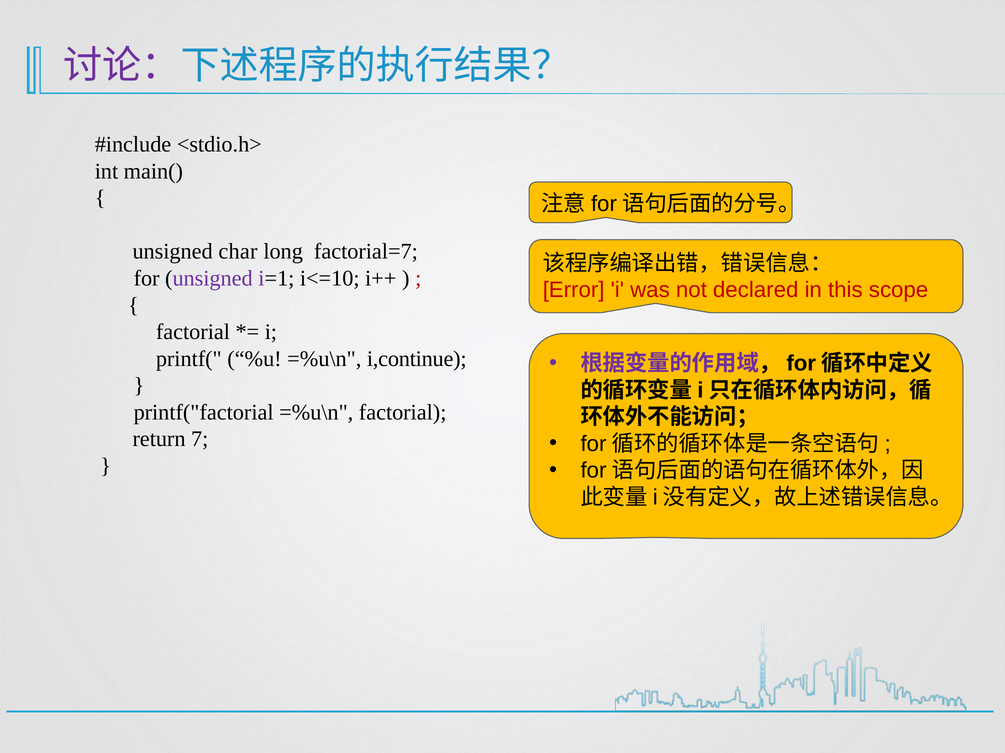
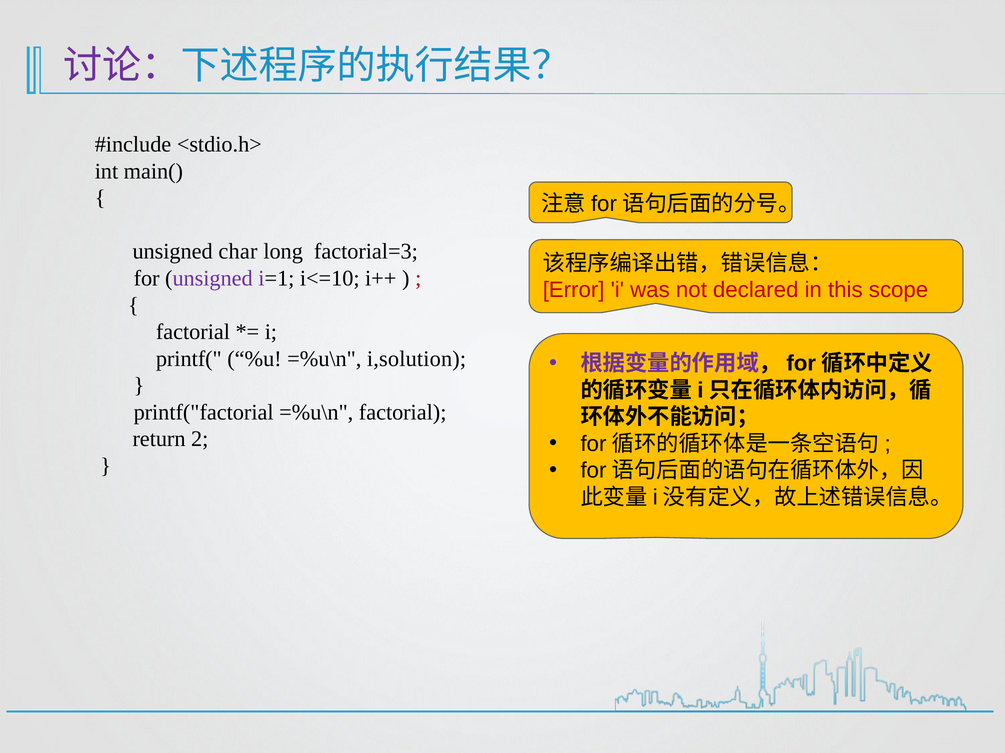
factorial=7: factorial=7 -> factorial=3
i,continue: i,continue -> i,solution
7: 7 -> 2
